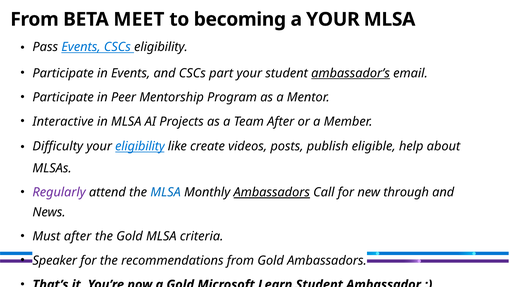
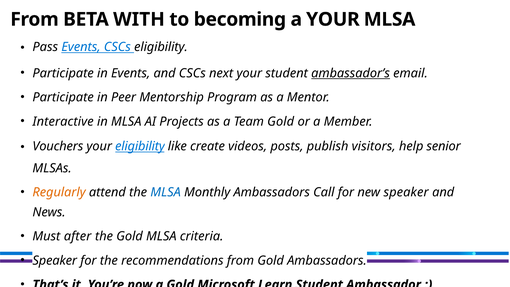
MEET: MEET -> WITH
part: part -> next
Team After: After -> Gold
Difficulty: Difficulty -> Vouchers
eligible: eligible -> visitors
about: about -> senior
Regularly colour: purple -> orange
Ambassadors at (272, 192) underline: present -> none
new through: through -> speaker
